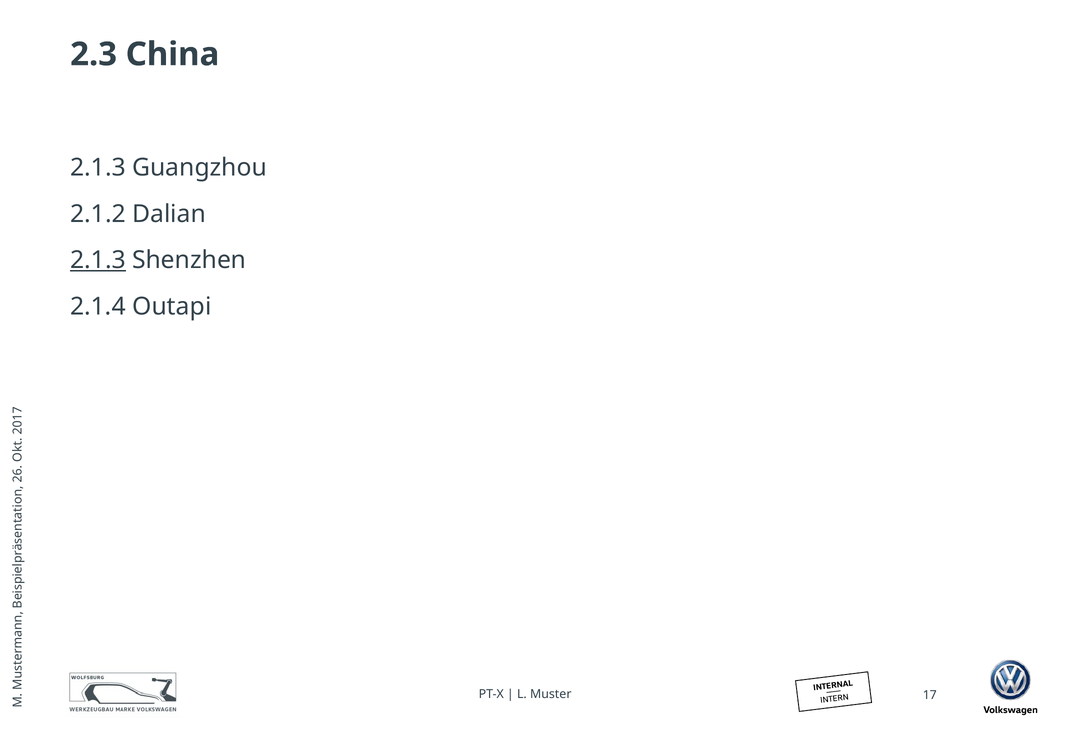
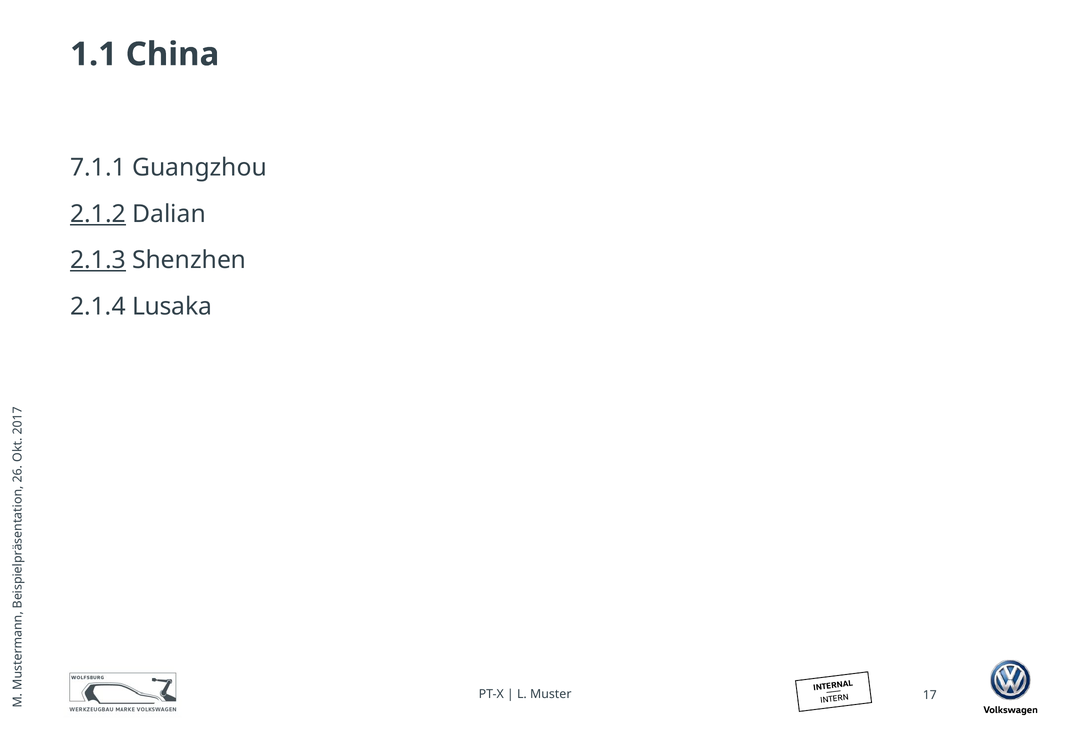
2.3: 2.3 -> 1.1
2.1.3 at (98, 168): 2.1.3 -> 7.1.1
2.1.2 underline: none -> present
Outapi: Outapi -> Lusaka
